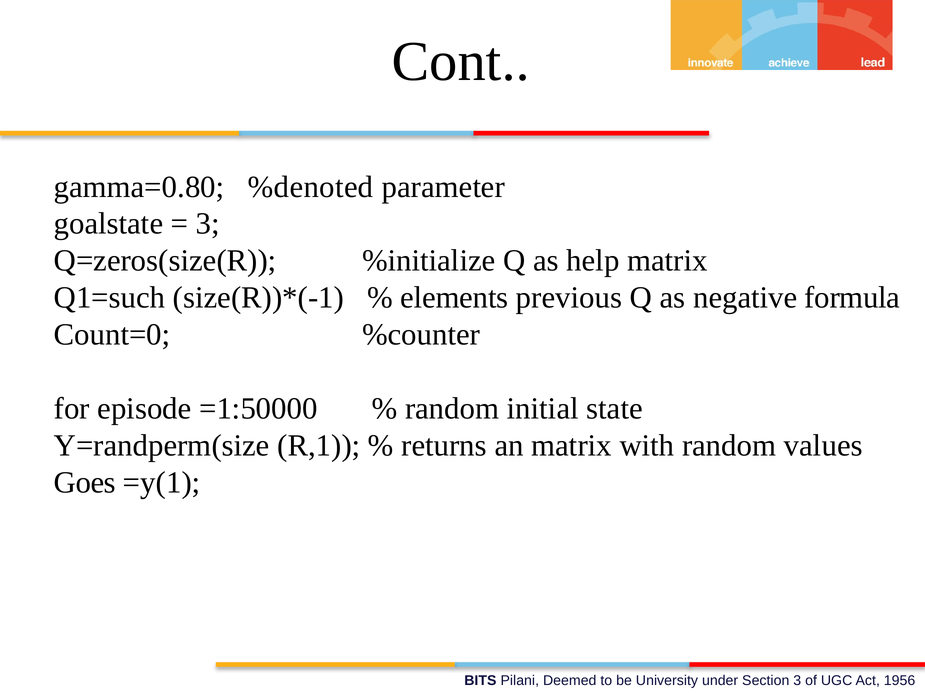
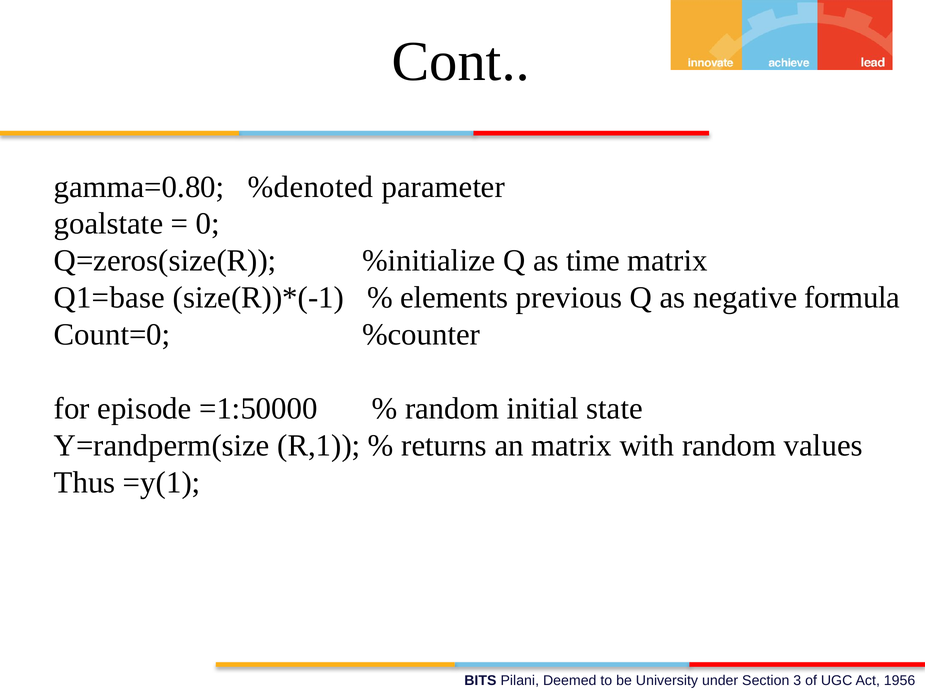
3 at (208, 224): 3 -> 0
help: help -> time
Q1=such: Q1=such -> Q1=base
Goes: Goes -> Thus
